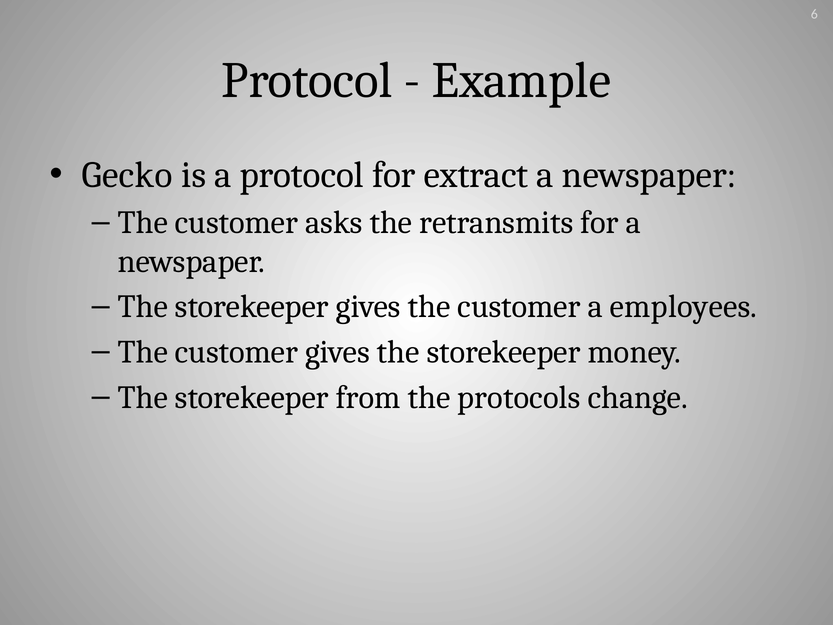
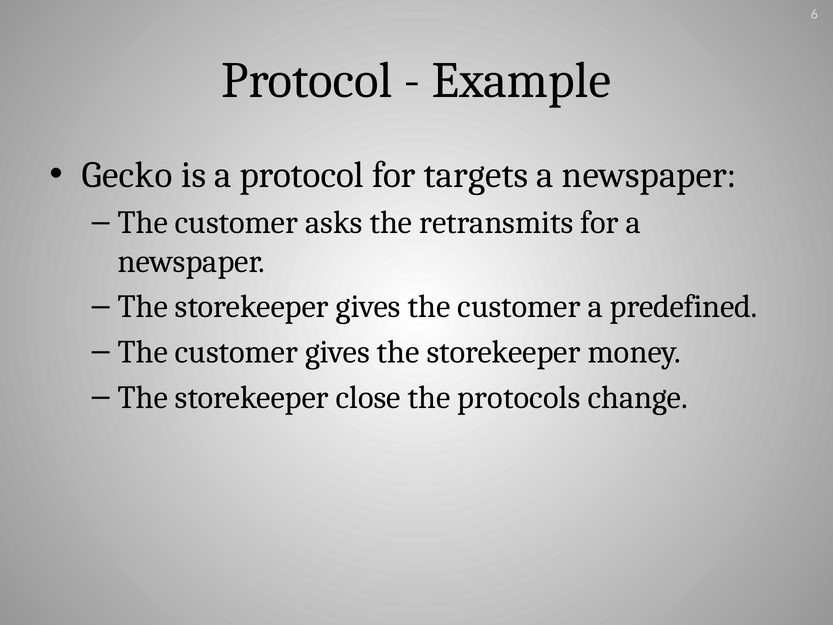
extract: extract -> targets
employees: employees -> predefined
from: from -> close
